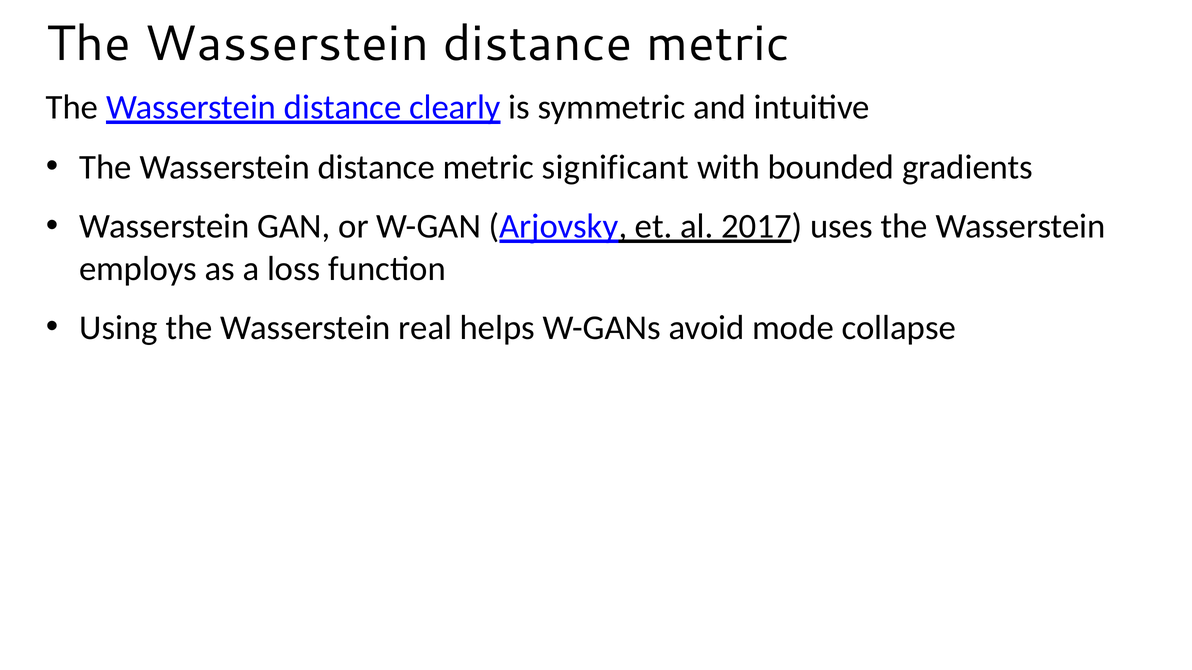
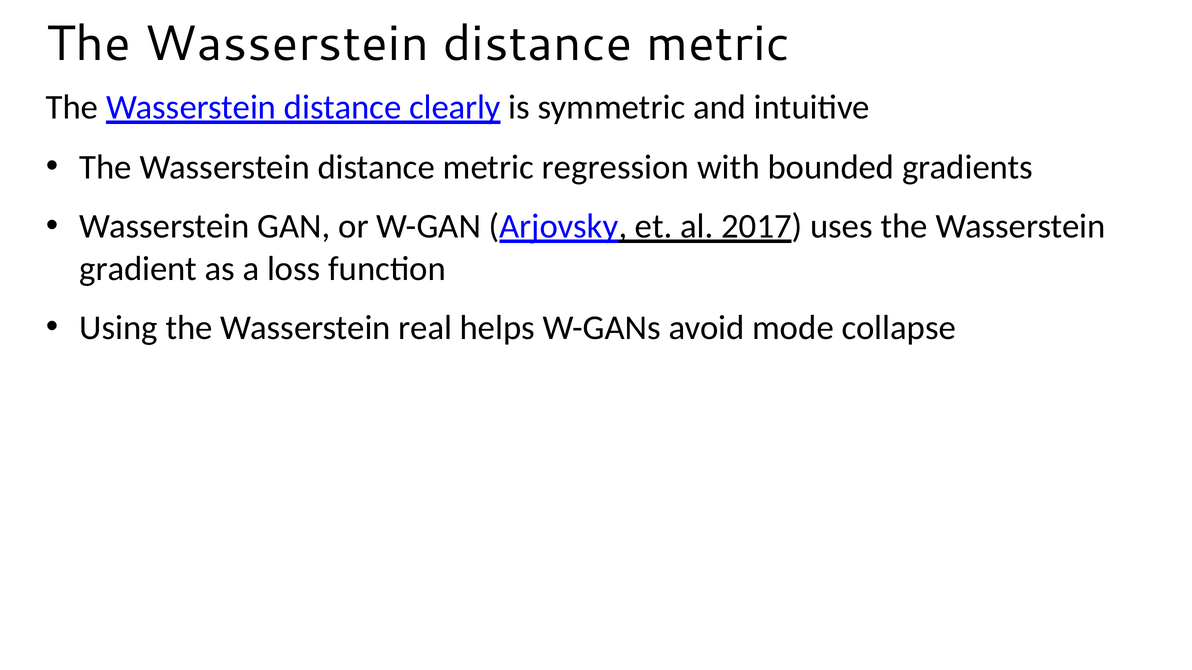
significant: significant -> regression
employs: employs -> gradient
